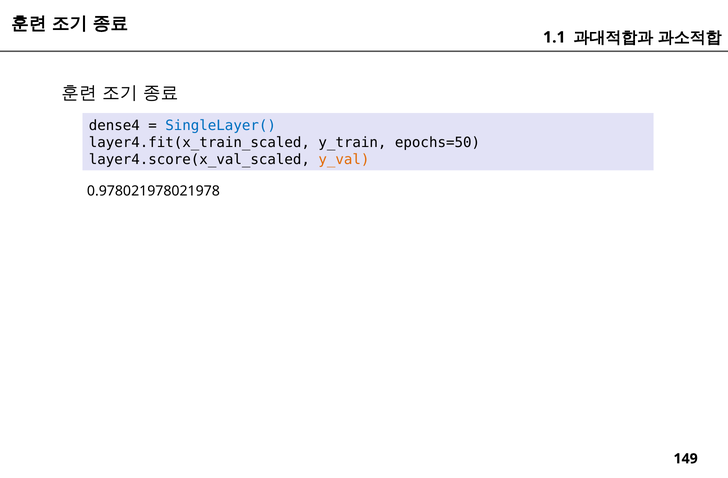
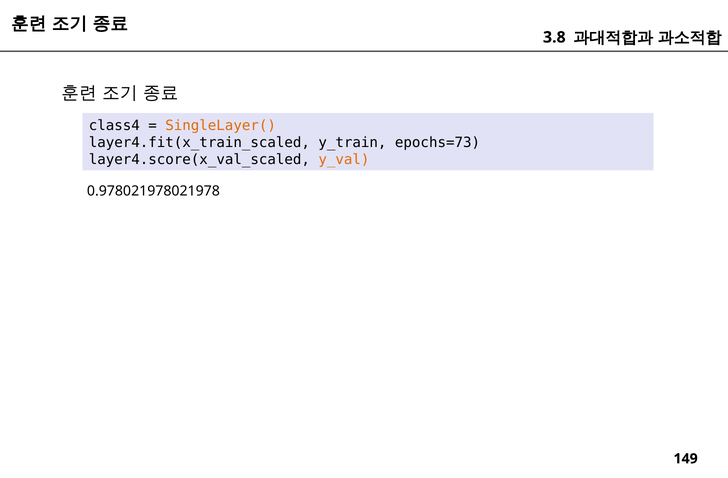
1.1: 1.1 -> 3.8
dense4: dense4 -> class4
SingleLayer( colour: blue -> orange
epochs=50: epochs=50 -> epochs=73
